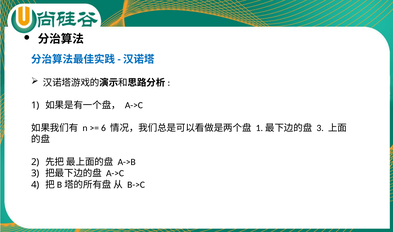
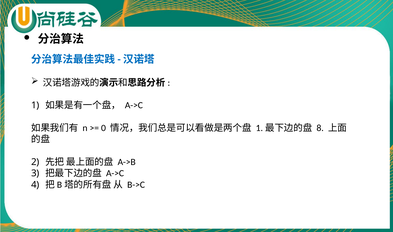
6: 6 -> 0
3 at (320, 128): 3 -> 8
